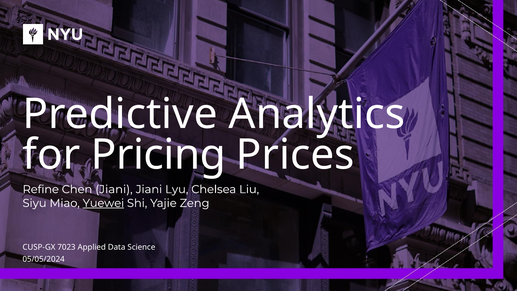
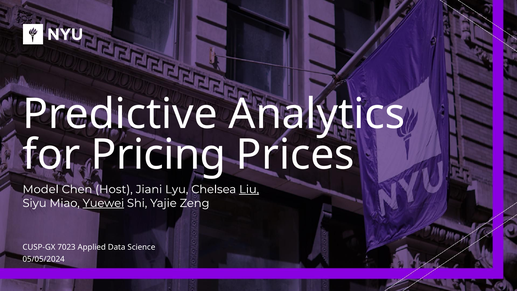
Refine: Refine -> Model
Chen Jiani: Jiani -> Host
Liu underline: none -> present
